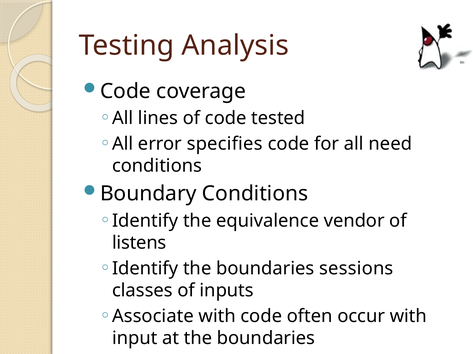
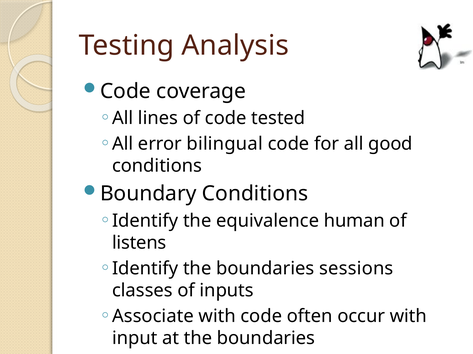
specifies: specifies -> bilingual
need: need -> good
vendor: vendor -> human
